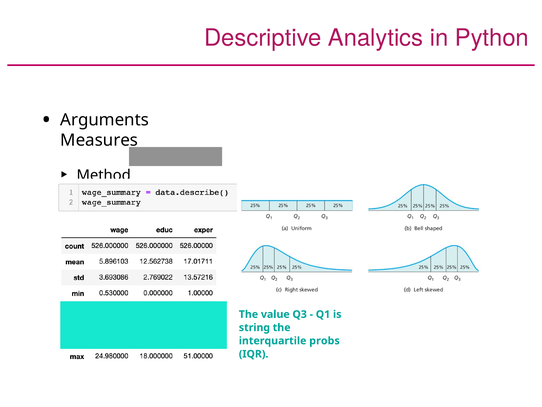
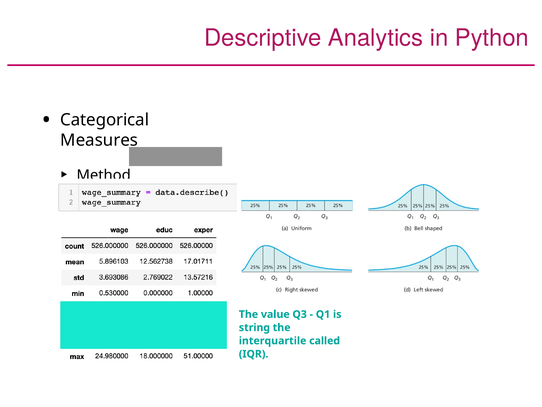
Arguments: Arguments -> Categorical
probs: probs -> called
